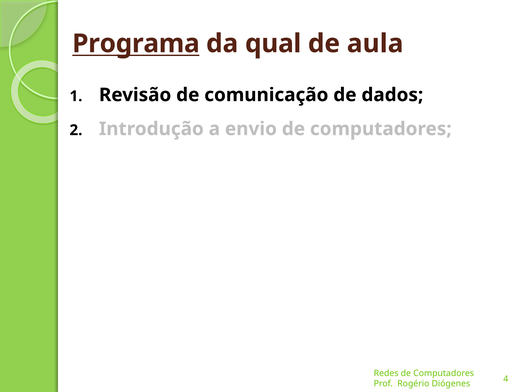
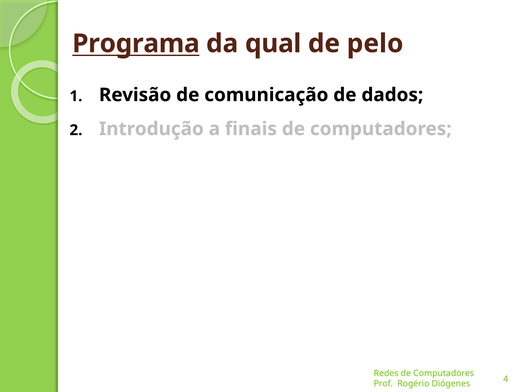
aula: aula -> pelo
envio: envio -> finais
